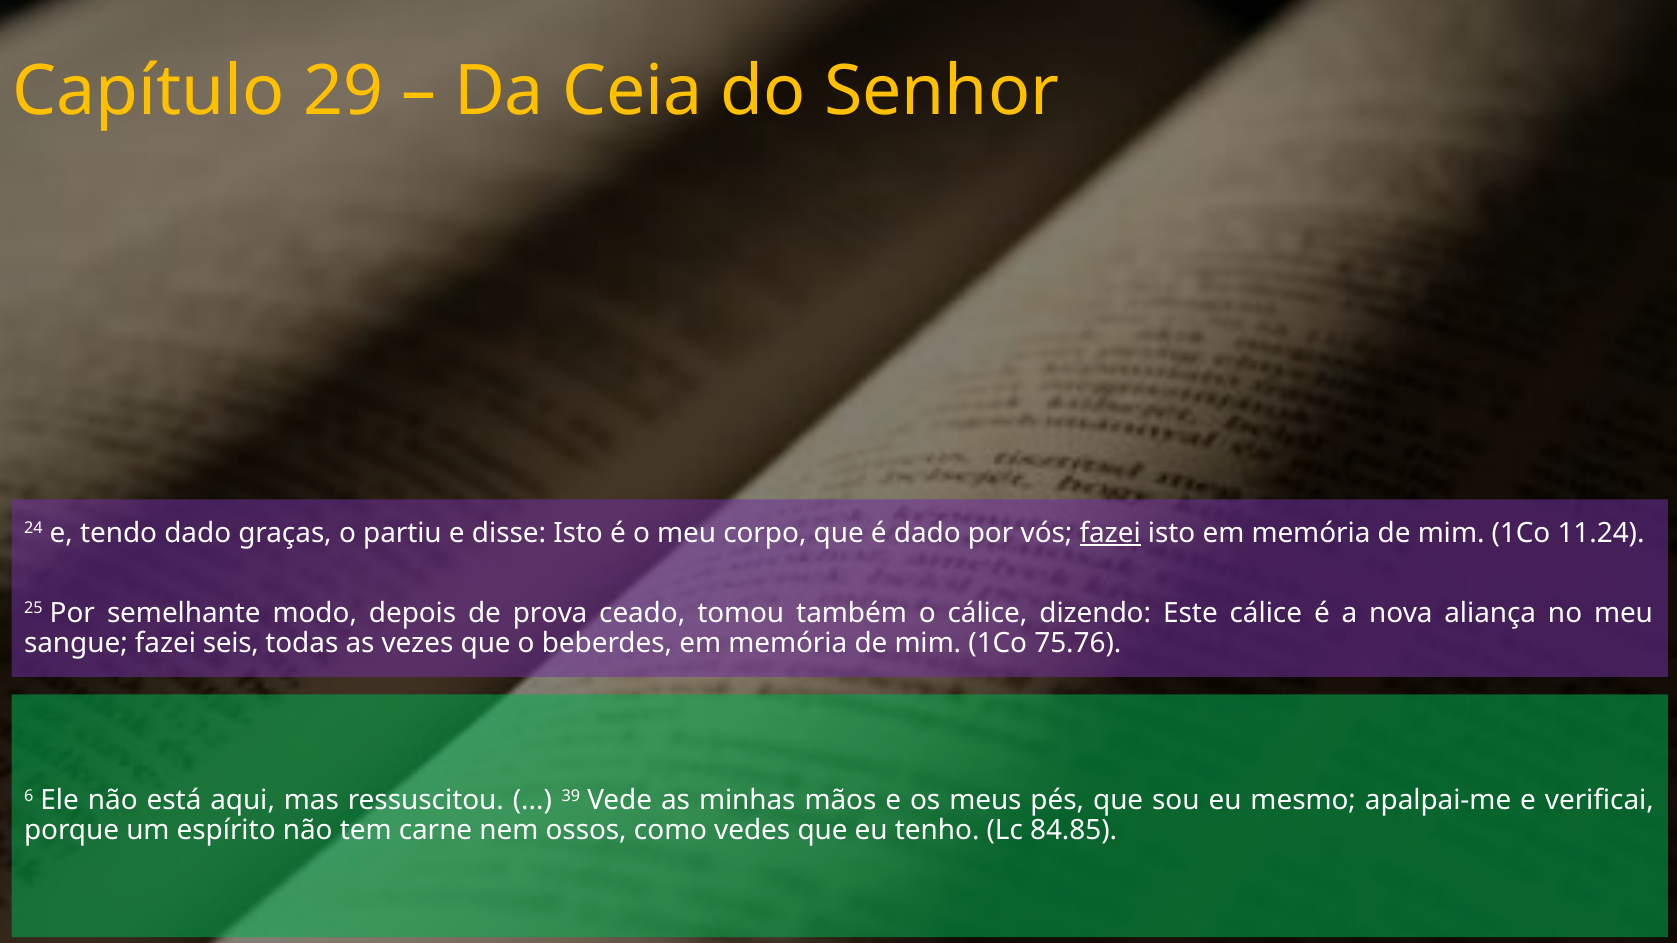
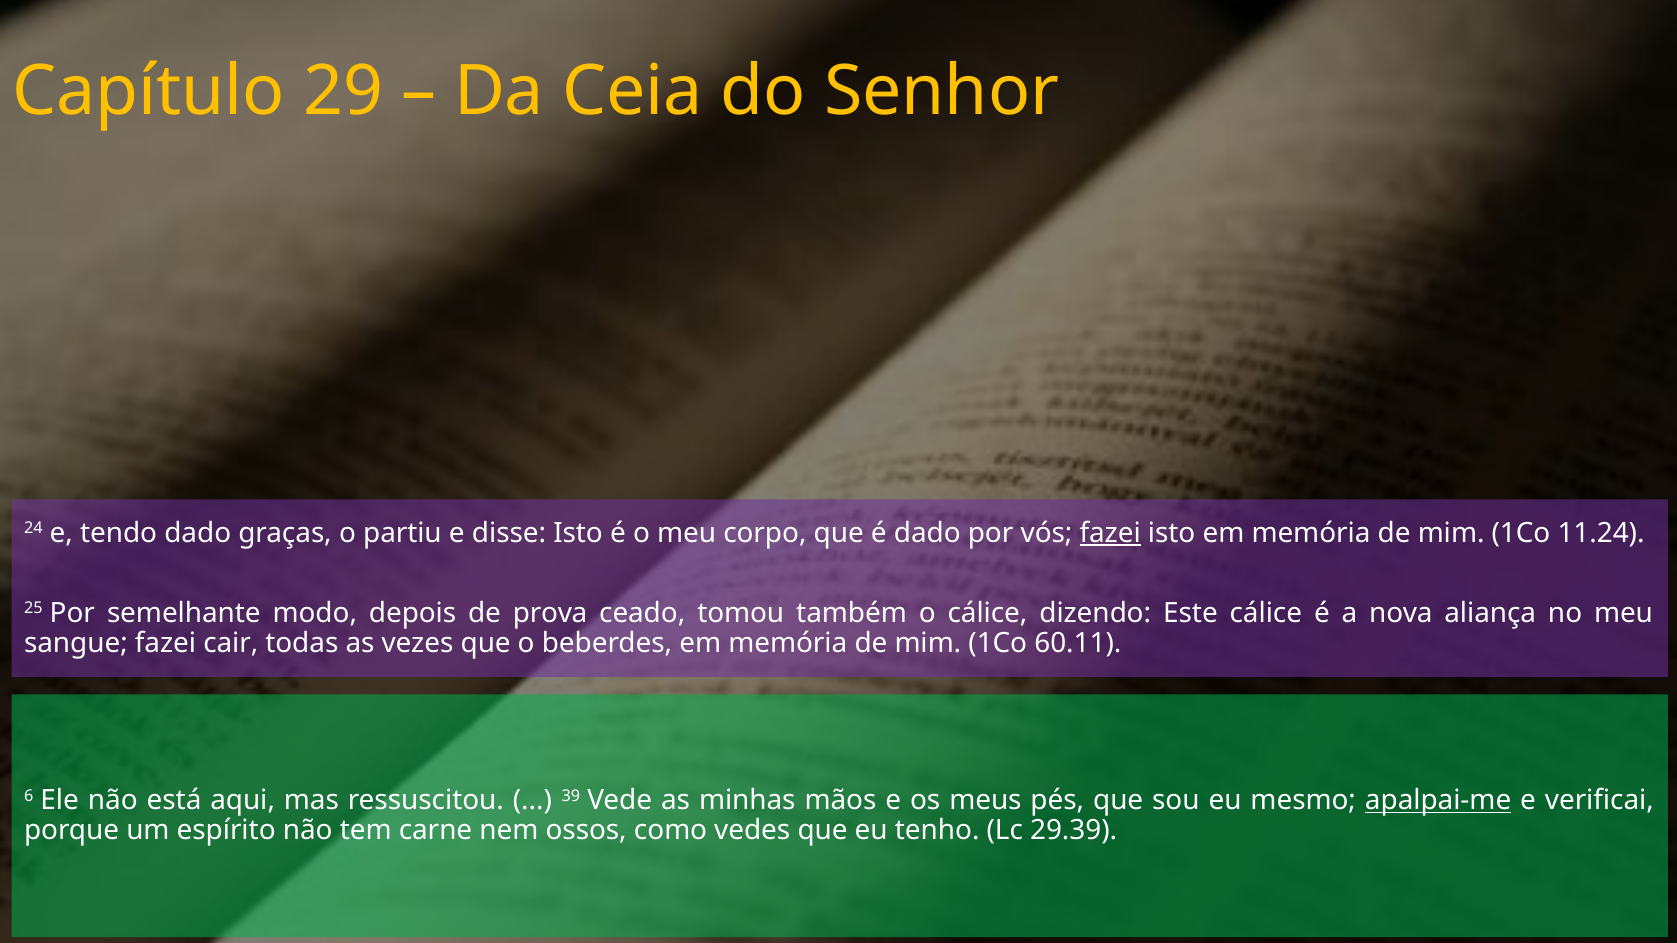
seis: seis -> cair
75.76: 75.76 -> 60.11
apalpai-me underline: none -> present
84.85: 84.85 -> 29.39
